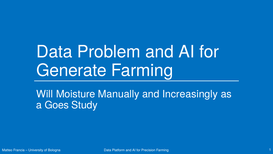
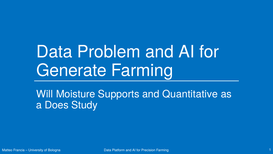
Manually: Manually -> Supports
Increasingly: Increasingly -> Quantitative
Goes: Goes -> Does
